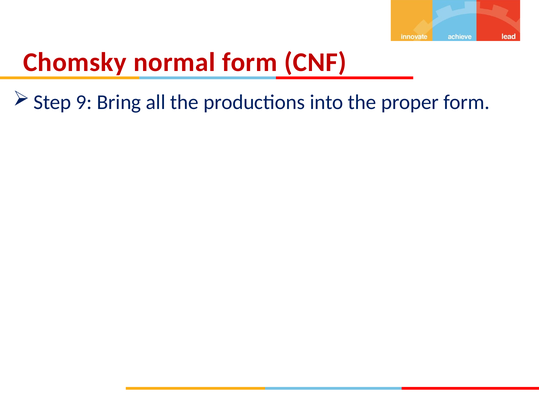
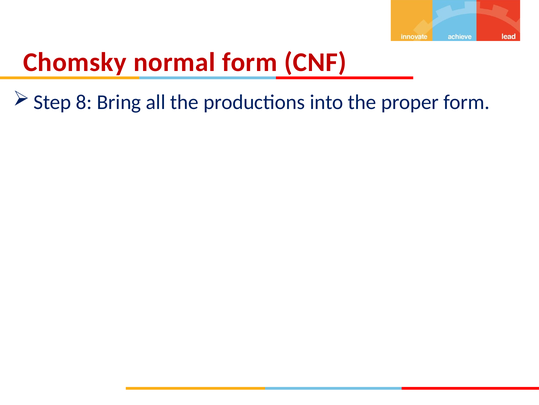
9: 9 -> 8
